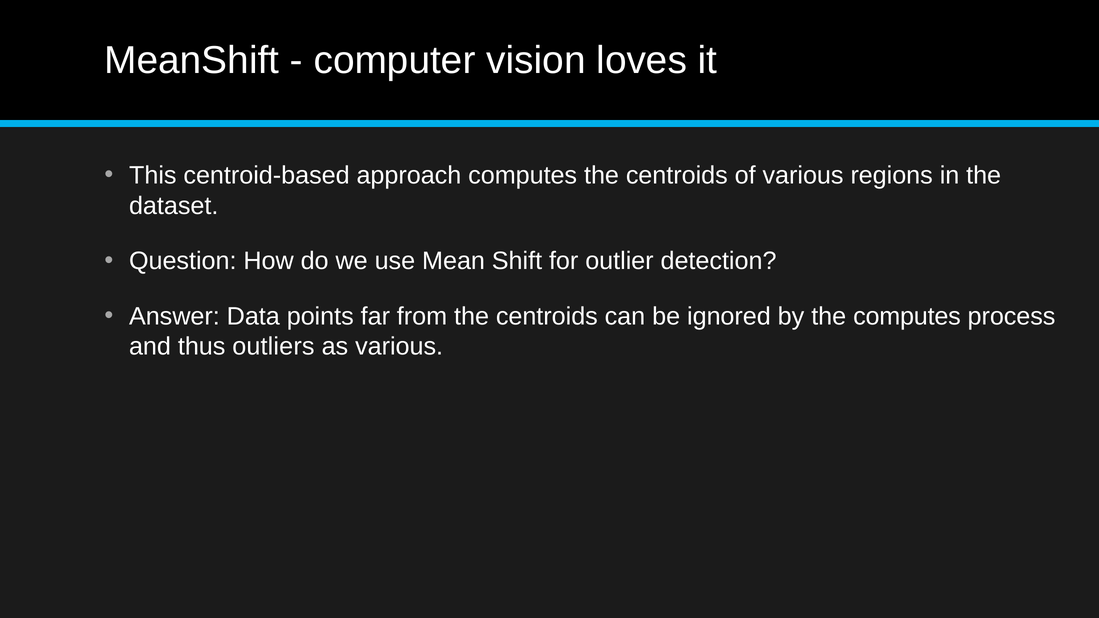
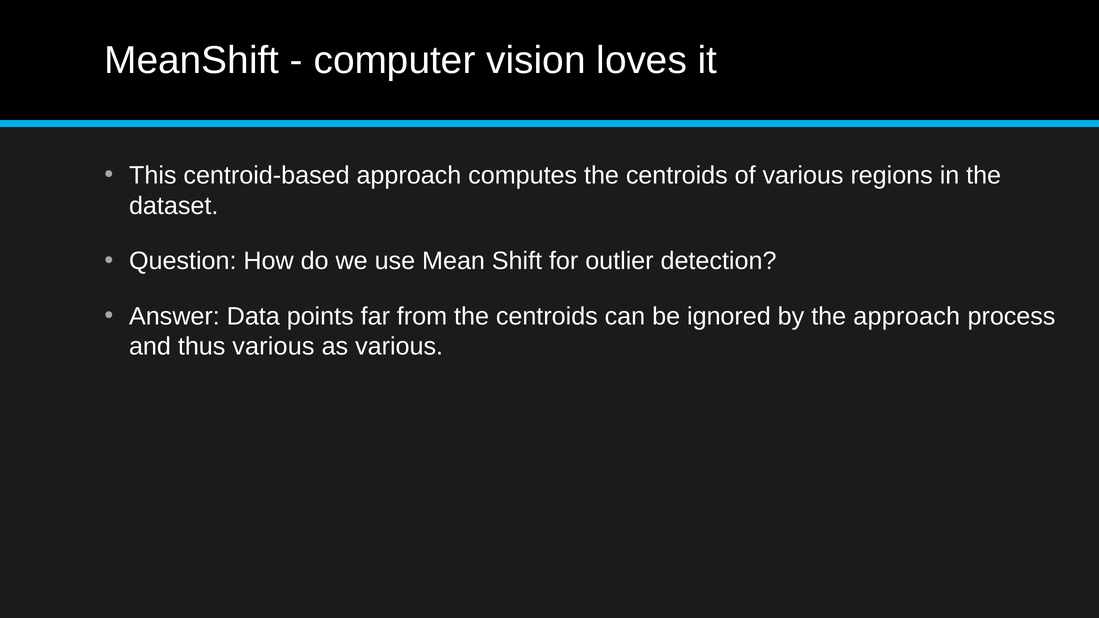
the computes: computes -> approach
thus outliers: outliers -> various
